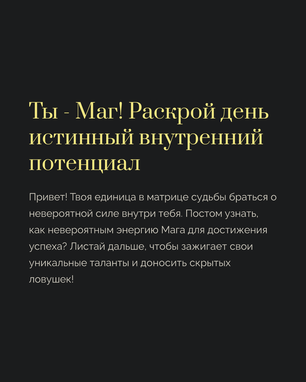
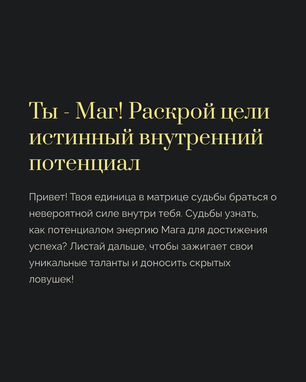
день: день -> цели
тебя Постом: Постом -> Судьбы
невероятным: невероятным -> потенциалом
